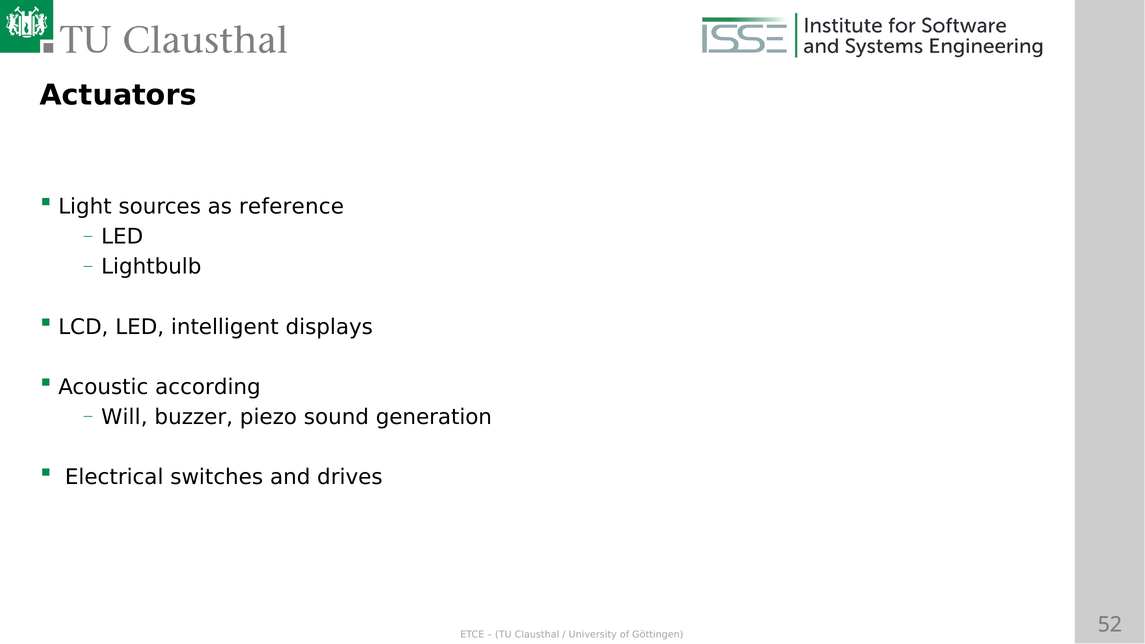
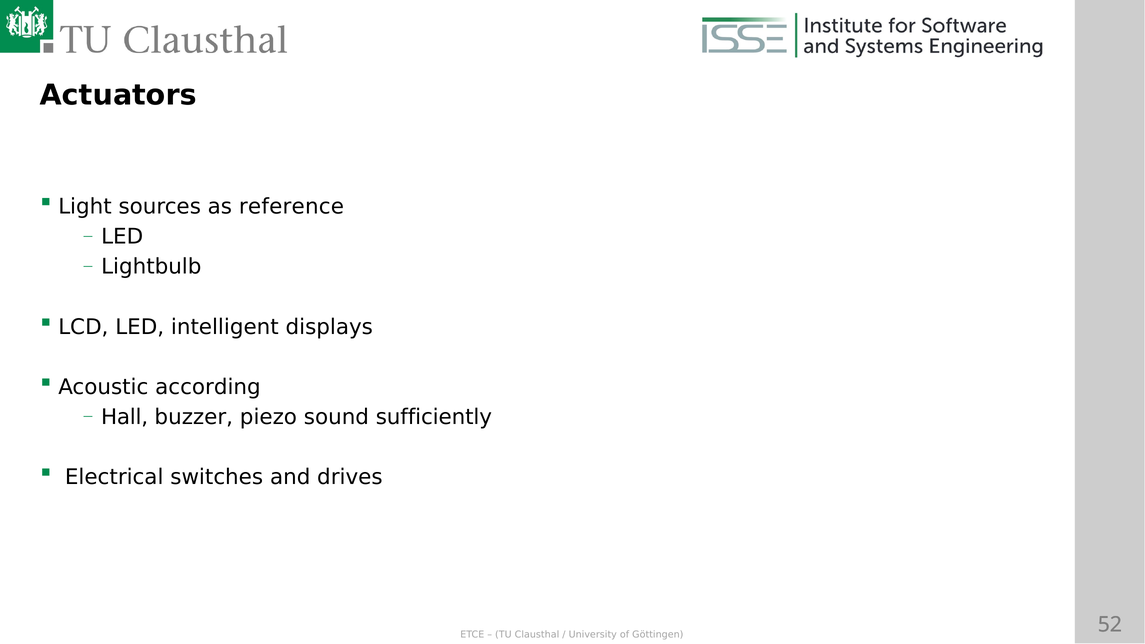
Will: Will -> Hall
generation: generation -> sufficiently
